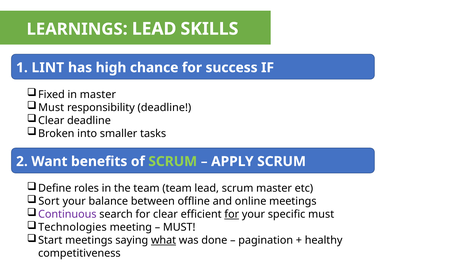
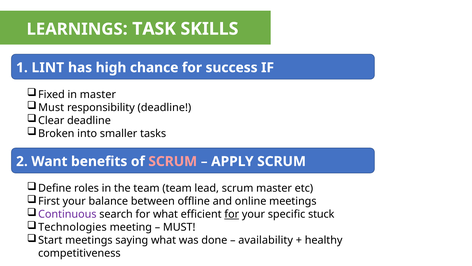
LEARNINGS LEAD: LEAD -> TASK
SCRUM at (173, 161) colour: light green -> pink
Sort: Sort -> First
for clear: clear -> what
specific must: must -> stuck
what at (164, 240) underline: present -> none
pagination: pagination -> availability
